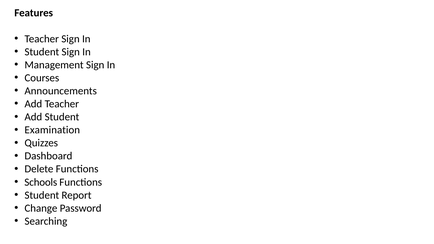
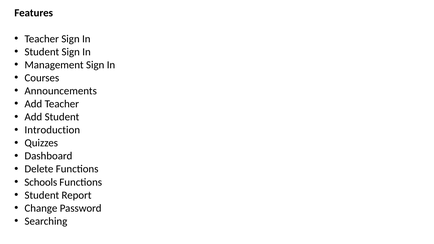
Examination: Examination -> Introduction
